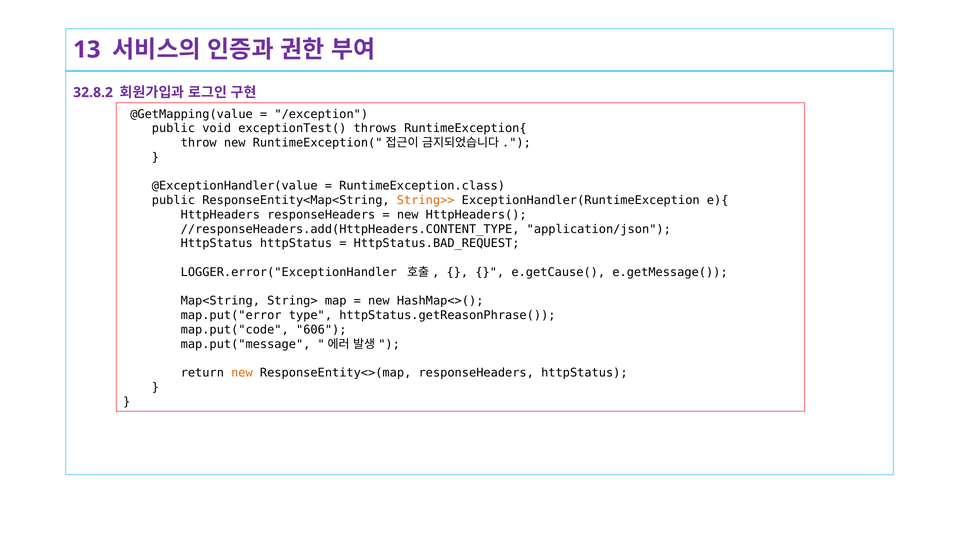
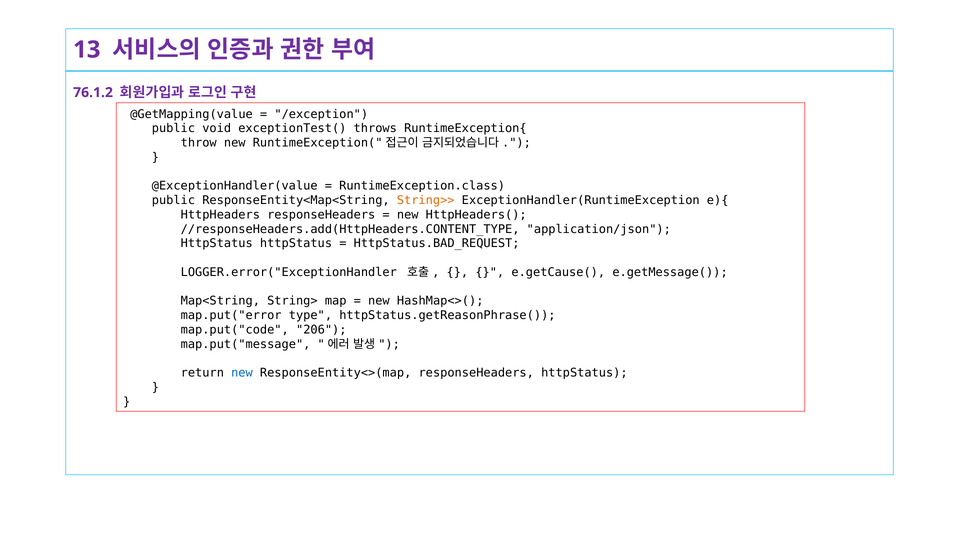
32.8.2: 32.8.2 -> 76.1.2
606: 606 -> 206
new at (242, 373) colour: orange -> blue
